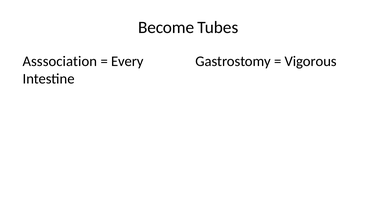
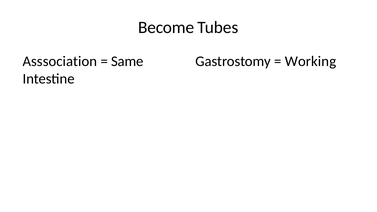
Every: Every -> Same
Vigorous: Vigorous -> Working
